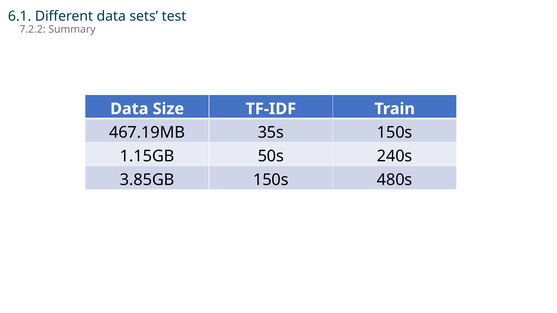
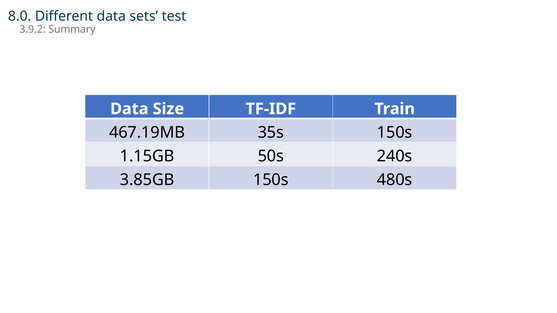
6.1: 6.1 -> 8.0
7.2.2: 7.2.2 -> 3.9.2
